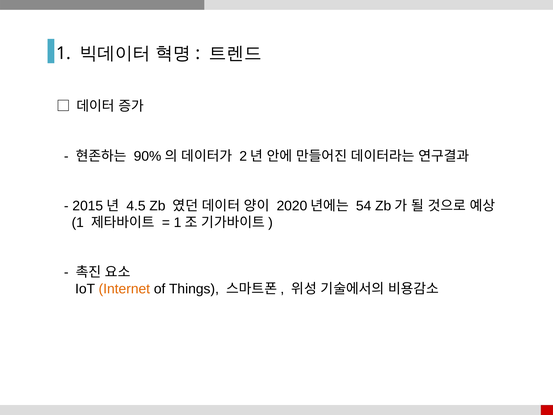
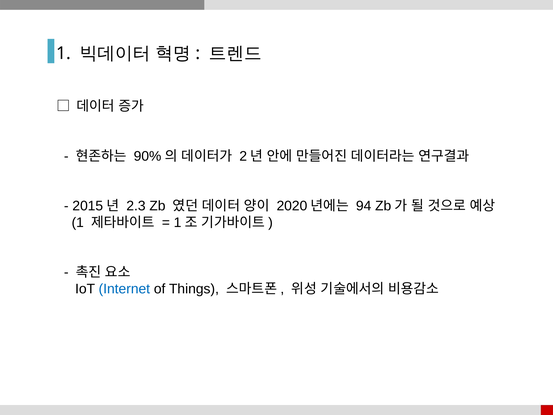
4.5: 4.5 -> 2.3
54: 54 -> 94
Internet colour: orange -> blue
